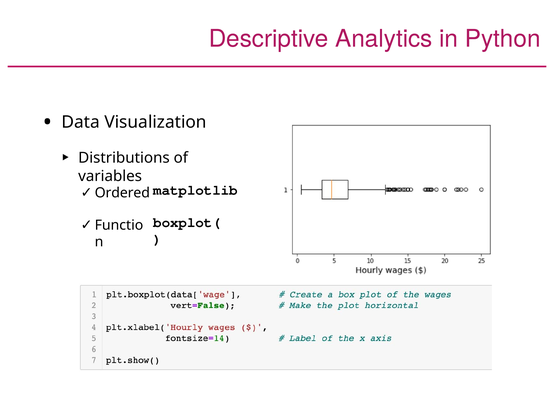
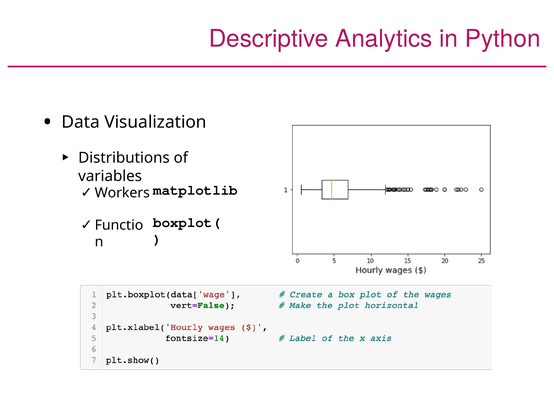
Ordered: Ordered -> Workers
